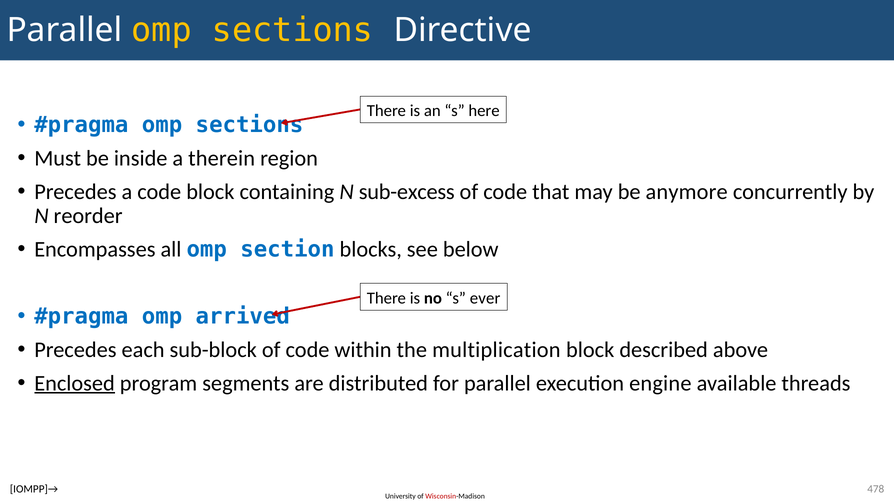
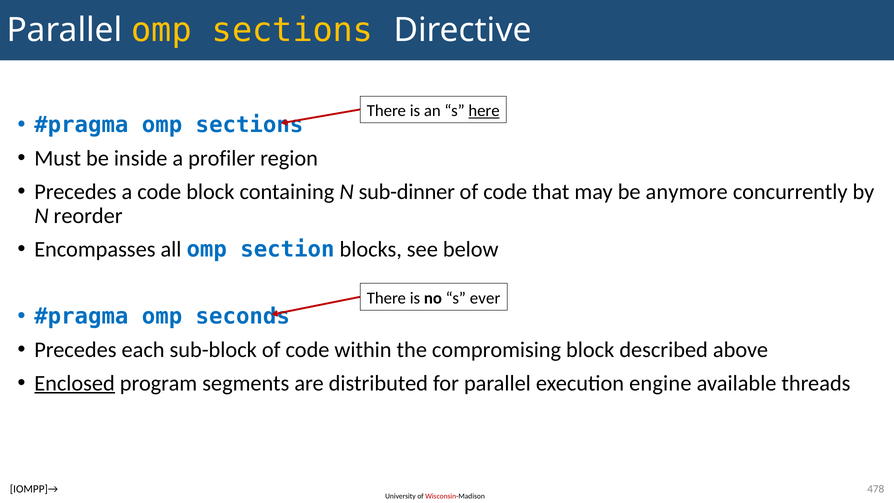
here underline: none -> present
therein: therein -> profiler
sub-excess: sub-excess -> sub-dinner
arrived: arrived -> seconds
multiplication: multiplication -> compromising
